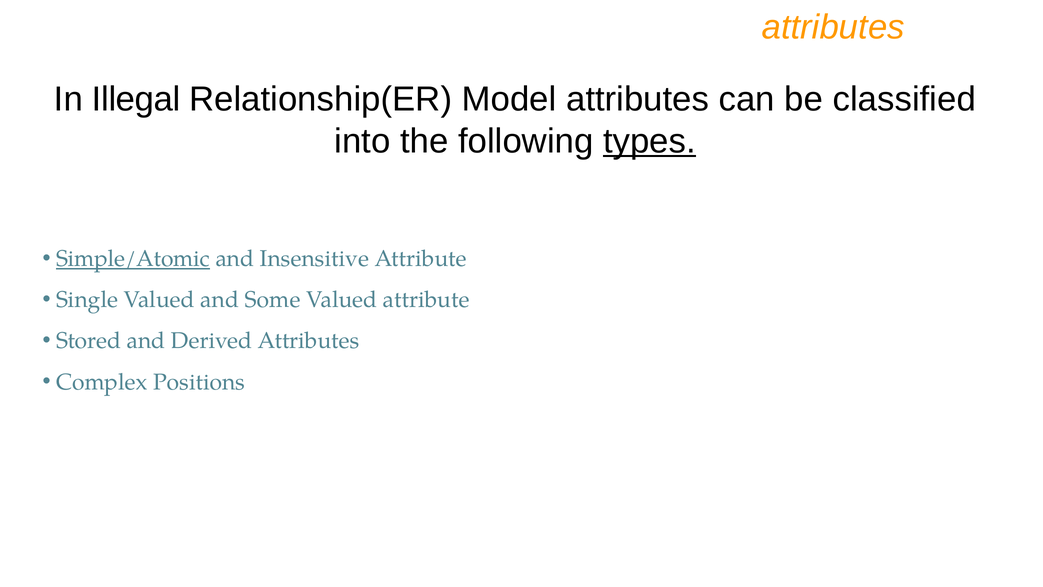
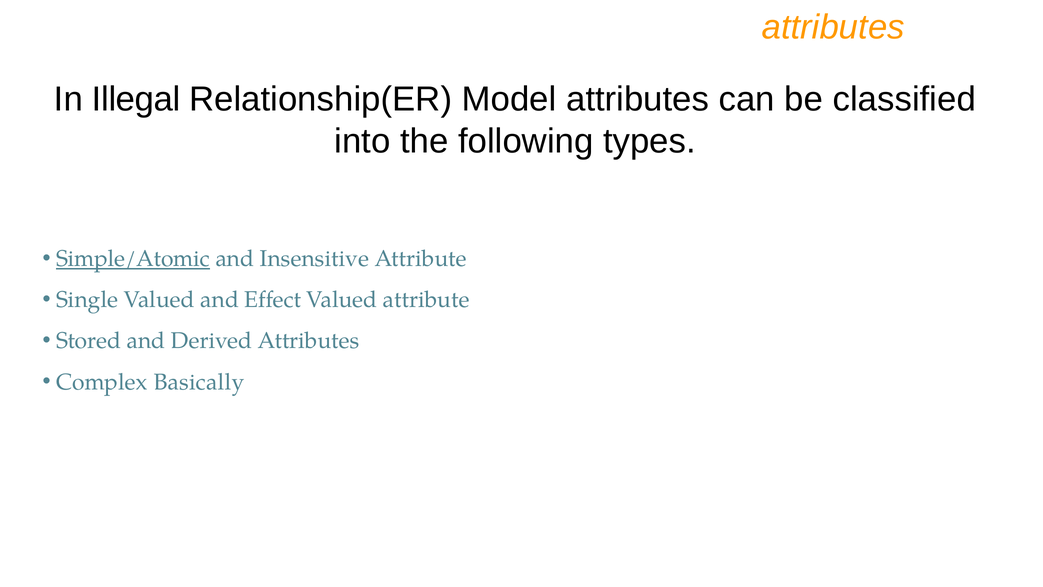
types underline: present -> none
Some: Some -> Effect
Positions: Positions -> Basically
